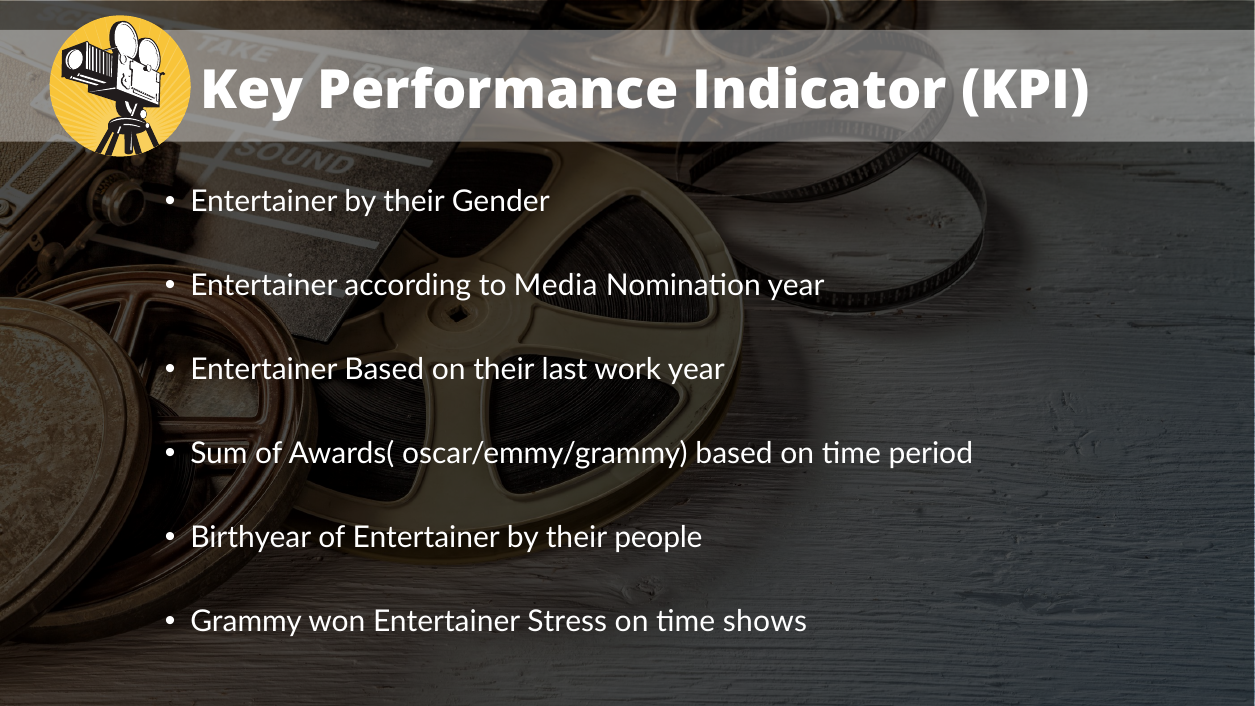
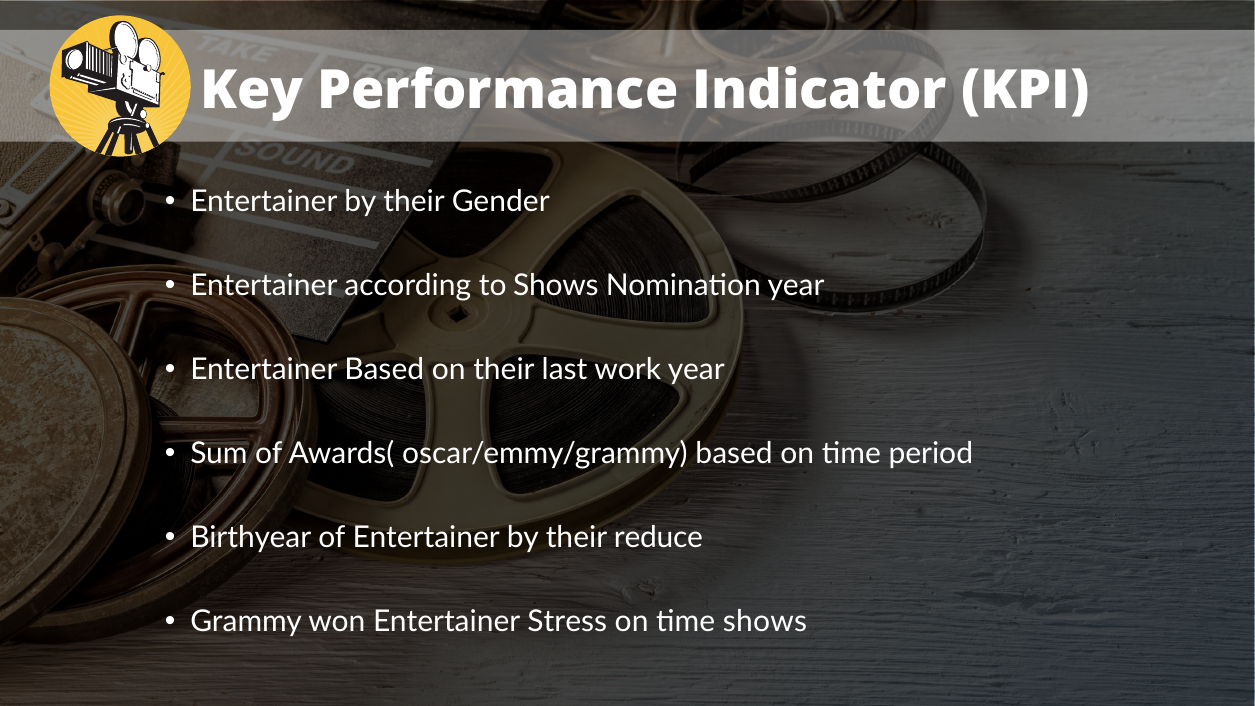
to Media: Media -> Shows
people: people -> reduce
